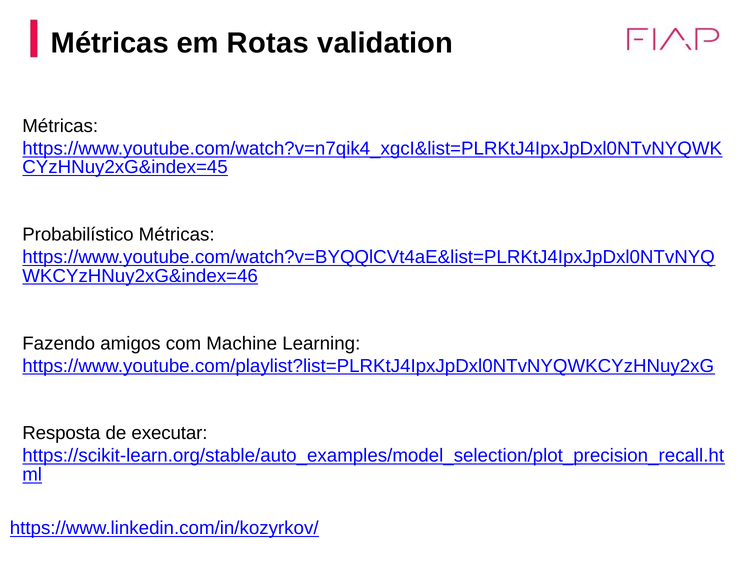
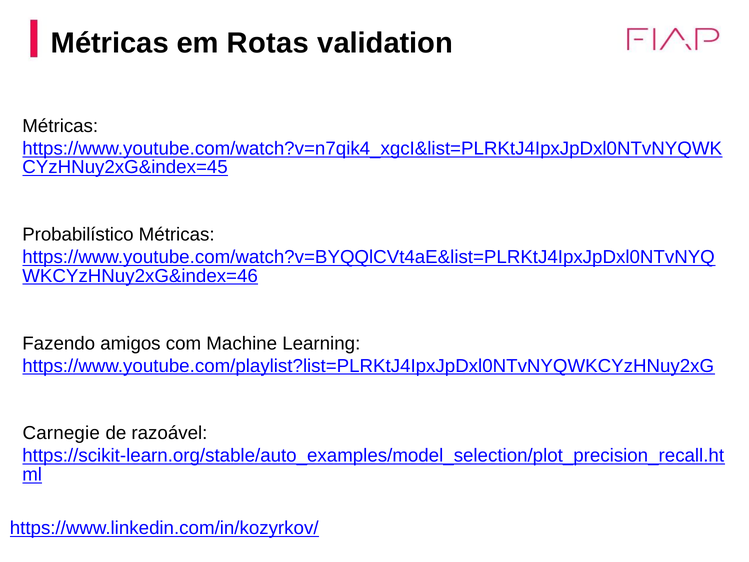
Resposta: Resposta -> Carnegie
executar: executar -> razoável
